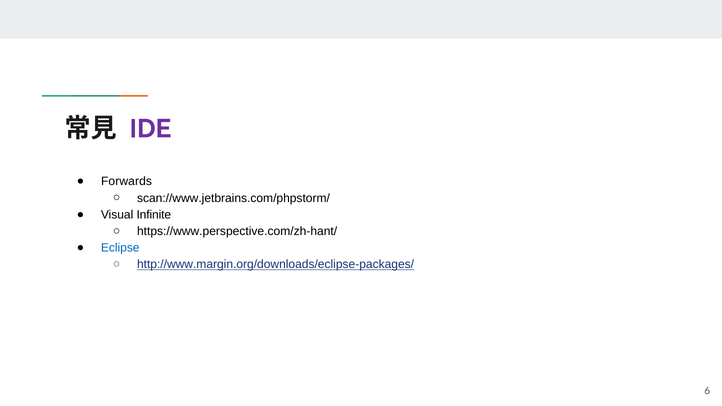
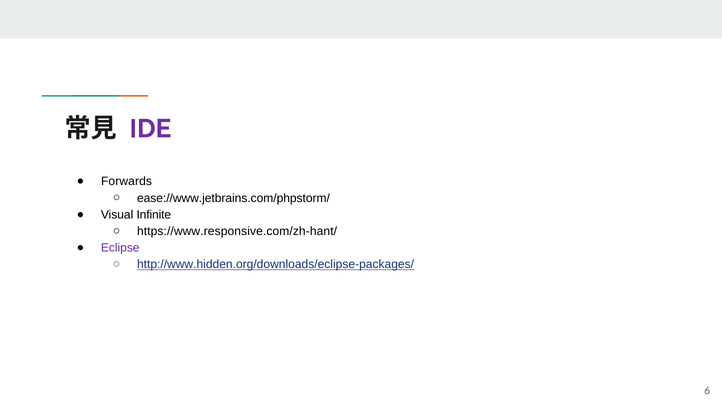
scan://www.jetbrains.com/phpstorm/: scan://www.jetbrains.com/phpstorm/ -> ease://www.jetbrains.com/phpstorm/
https://www.perspective.com/zh-hant/: https://www.perspective.com/zh-hant/ -> https://www.responsive.com/zh-hant/
Eclipse colour: blue -> purple
http://www.margin.org/downloads/eclipse-packages/: http://www.margin.org/downloads/eclipse-packages/ -> http://www.hidden.org/downloads/eclipse-packages/
